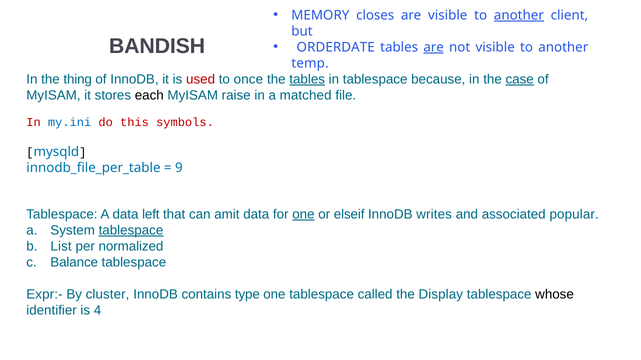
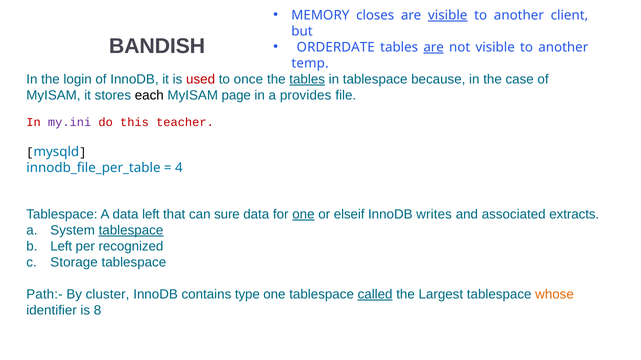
visible at (448, 15) underline: none -> present
another at (519, 15) underline: present -> none
thing: thing -> login
case underline: present -> none
raise: raise -> page
matched: matched -> provides
my.ini colour: blue -> purple
symbols: symbols -> teacher
9: 9 -> 4
amit: amit -> sure
popular: popular -> extracts
List at (61, 247): List -> Left
normalized: normalized -> recognized
Balance: Balance -> Storage
Expr:-: Expr:- -> Path:-
called underline: none -> present
Display: Display -> Largest
whose colour: black -> orange
4: 4 -> 8
